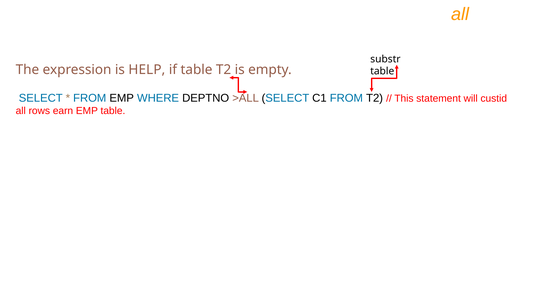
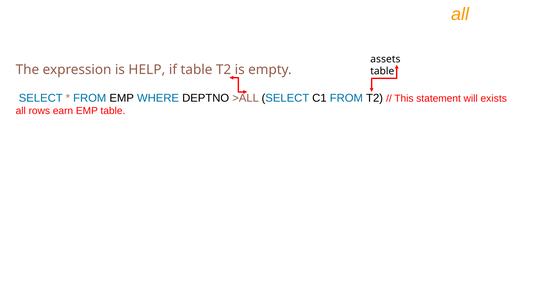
substr: substr -> assets
custid: custid -> exists
